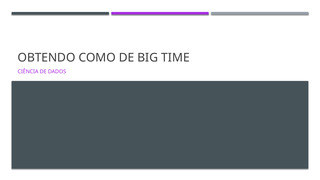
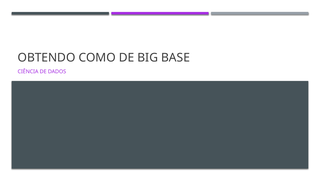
TIME: TIME -> BASE
